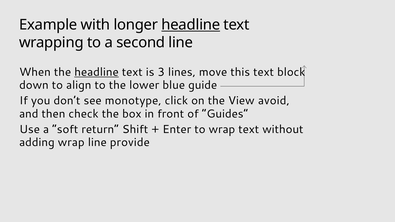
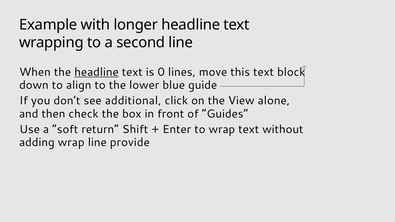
headline at (191, 25) underline: present -> none
3: 3 -> 0
monotype: monotype -> additional
avoid: avoid -> alone
